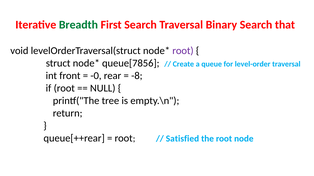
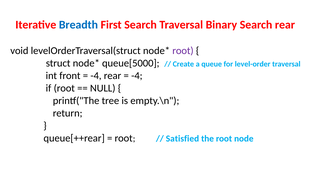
Breadth colour: green -> blue
Search that: that -> rear
queue[7856: queue[7856 -> queue[5000
-0 at (96, 76): -0 -> -4
-8 at (137, 76): -8 -> -4
